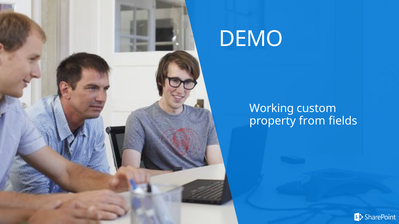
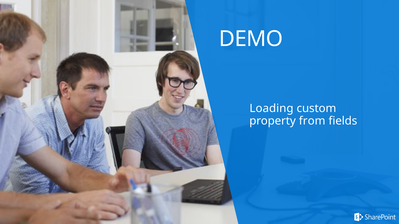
Working: Working -> Loading
